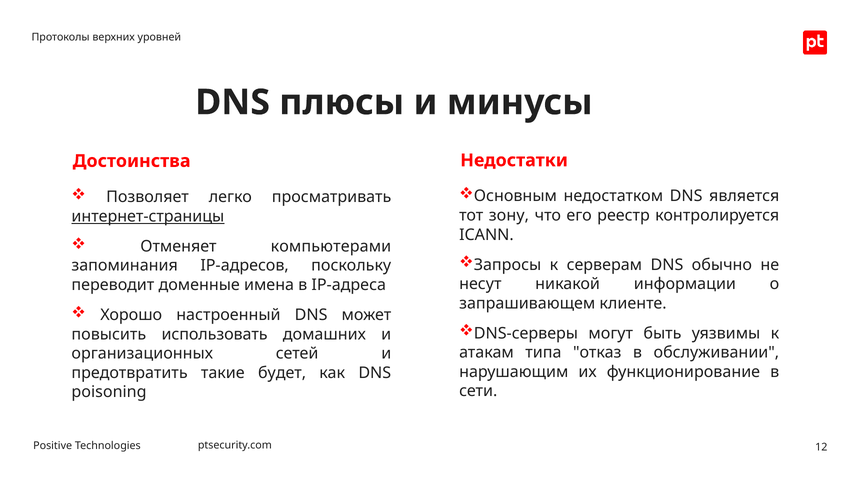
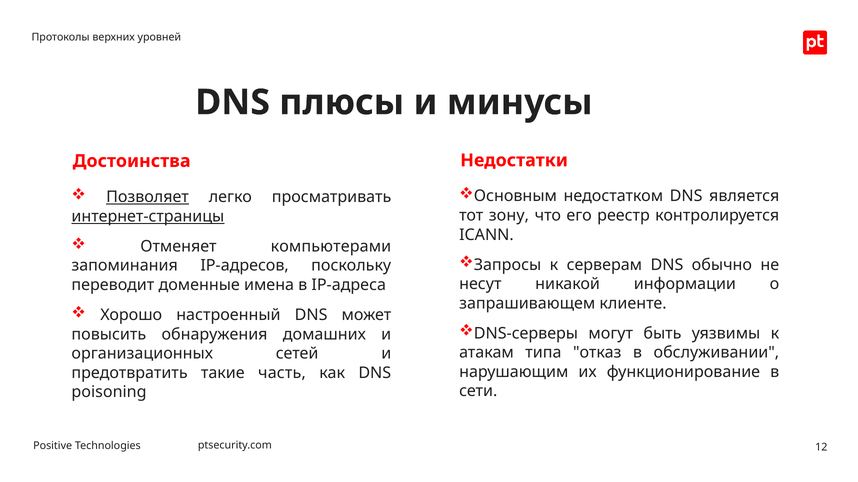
Позволяет underline: none -> present
использовать: использовать -> обнаружения
будет: будет -> часть
